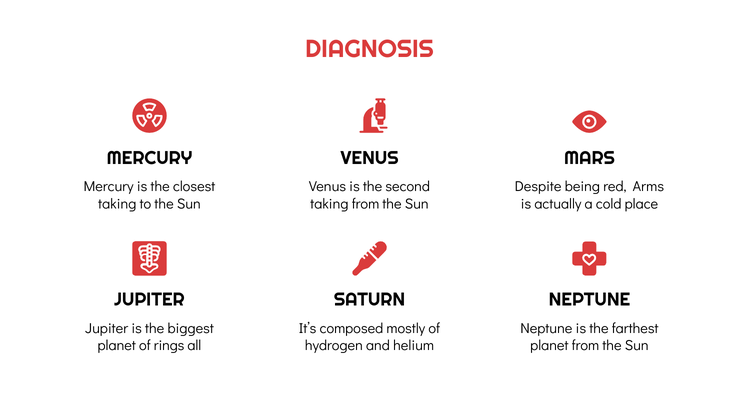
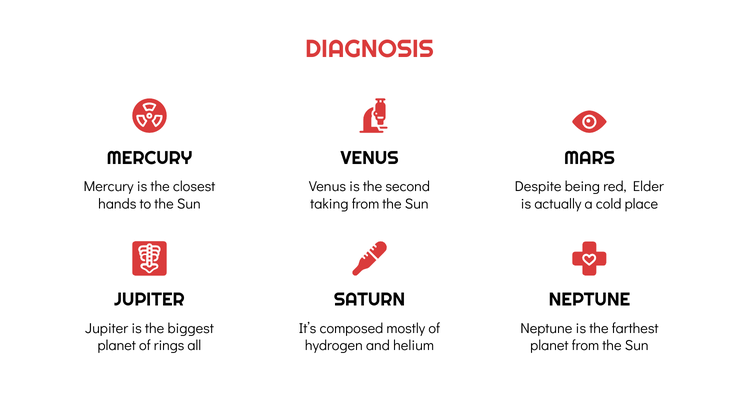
Arms: Arms -> Elder
taking at (117, 204): taking -> hands
